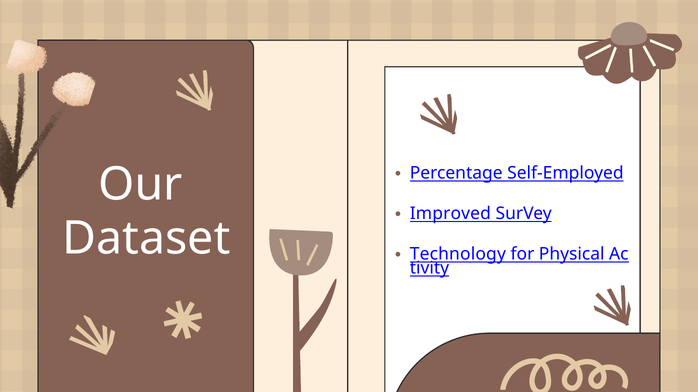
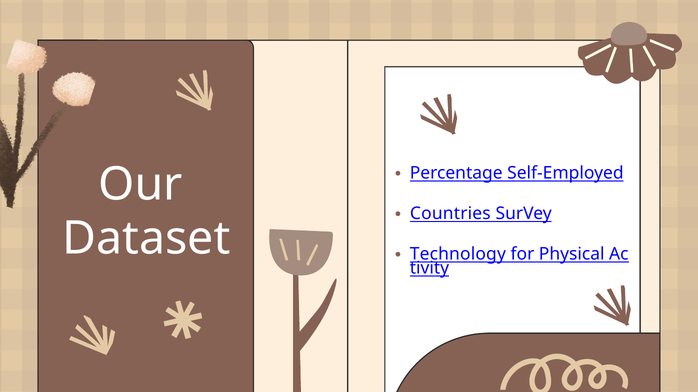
Improved: Improved -> Countries
